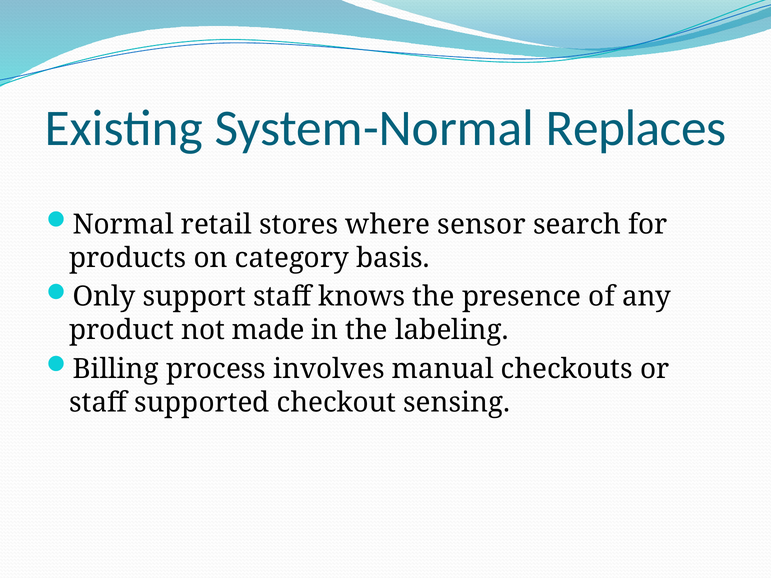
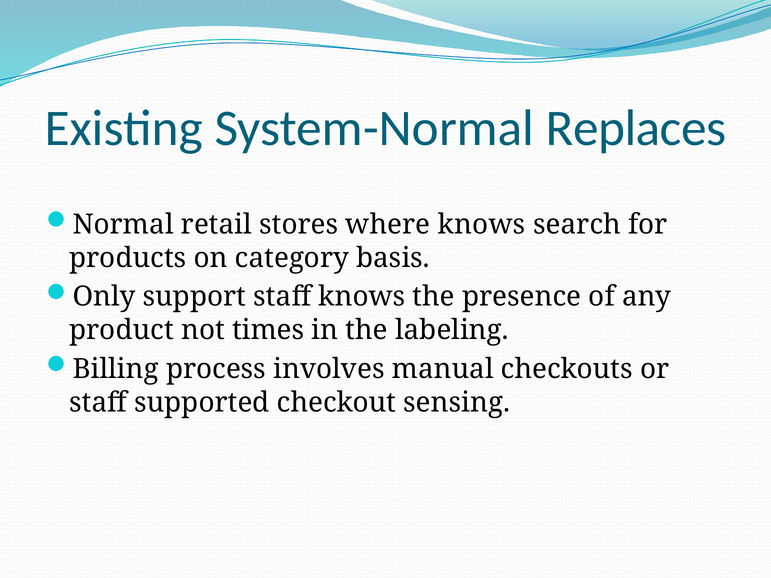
where sensor: sensor -> knows
made: made -> times
